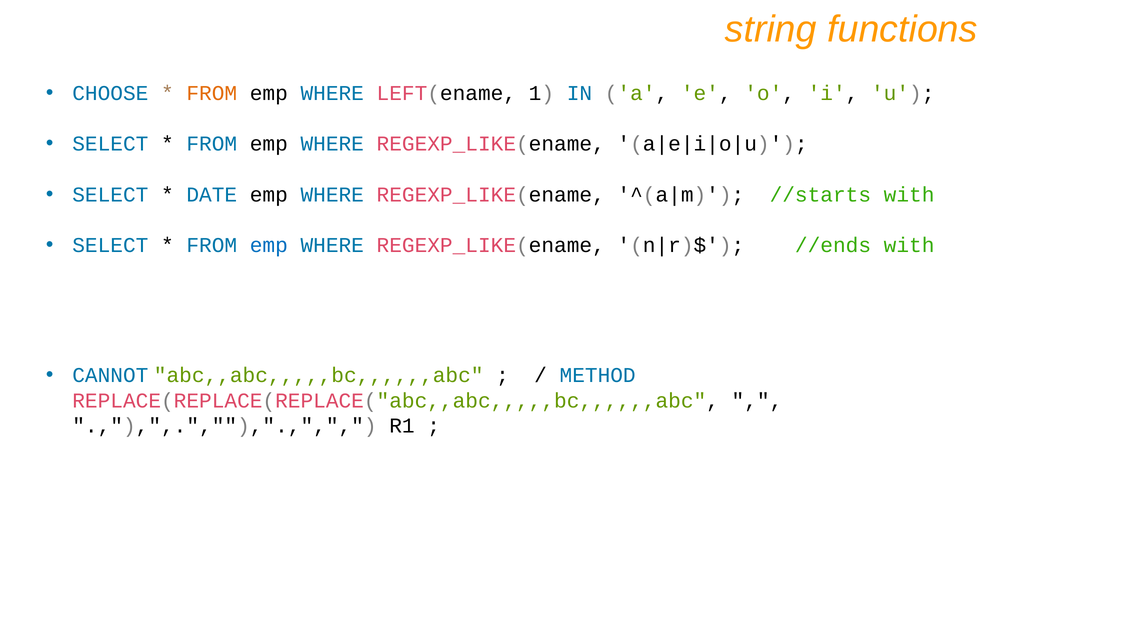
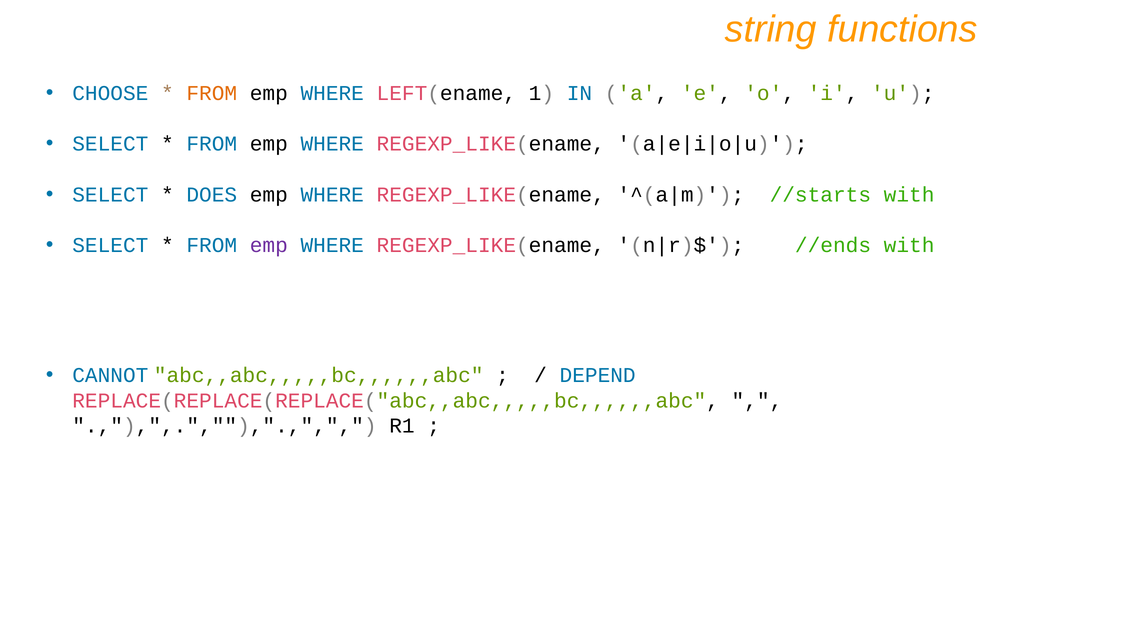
DATE: DATE -> DOES
emp at (269, 245) colour: blue -> purple
METHOD: METHOD -> DEPEND
